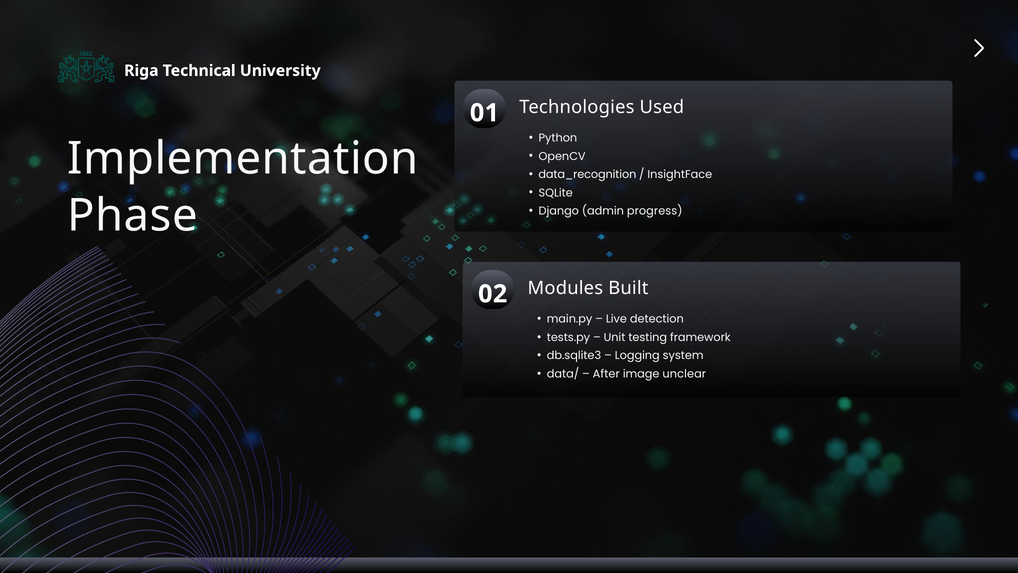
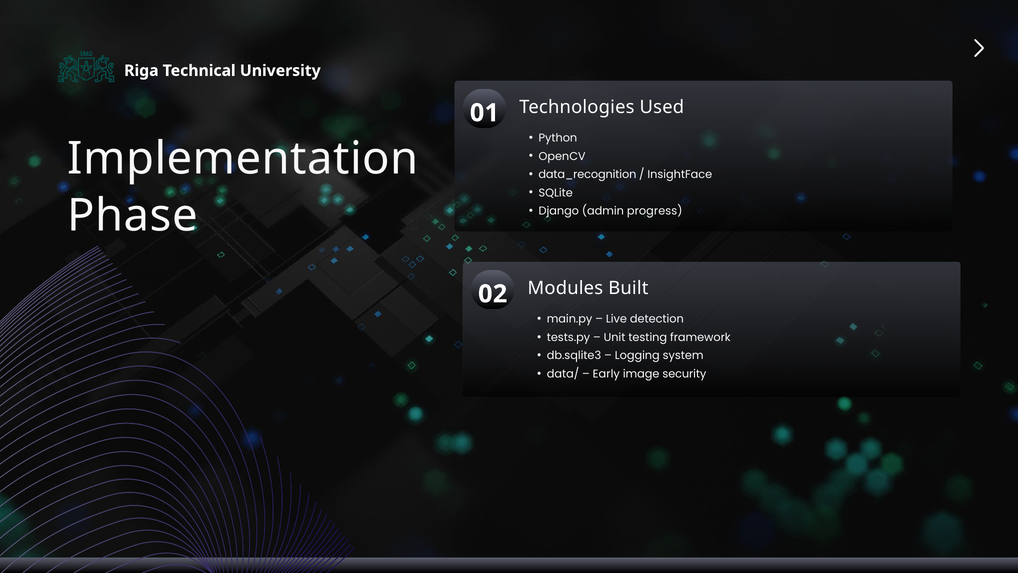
After: After -> Early
unclear: unclear -> security
